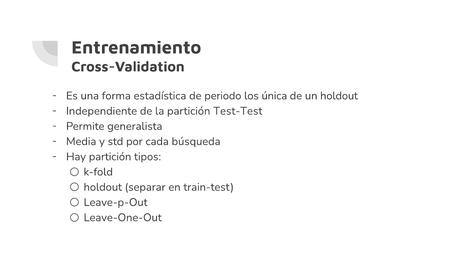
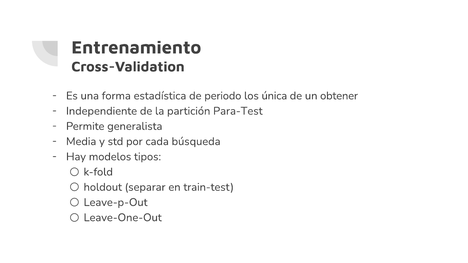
un holdout: holdout -> obtener
Test-Test: Test-Test -> Para-Test
Hay partición: partición -> modelos
